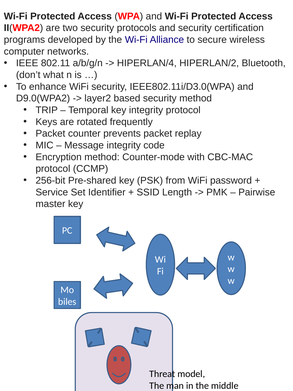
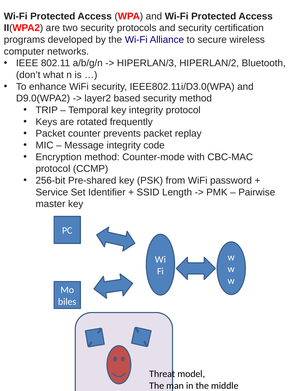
HIPERLAN/4: HIPERLAN/4 -> HIPERLAN/3
